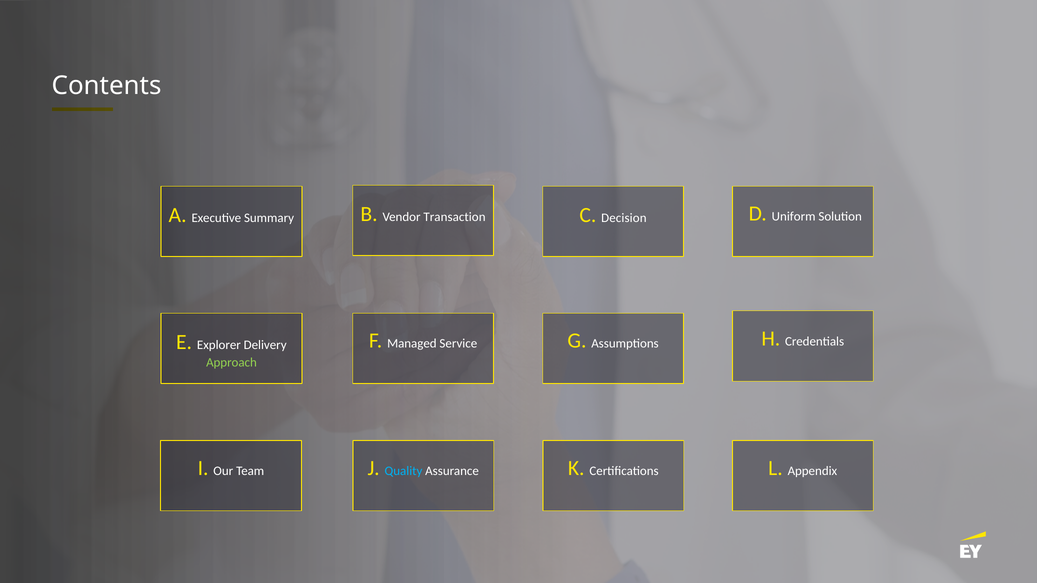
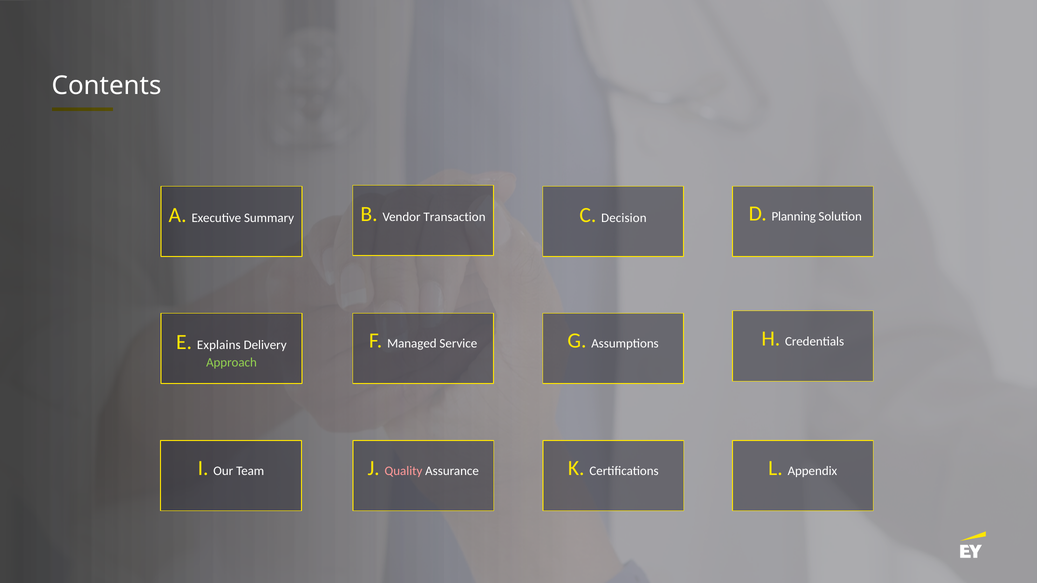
Uniform: Uniform -> Planning
Explorer: Explorer -> Explains
Quality colour: light blue -> pink
